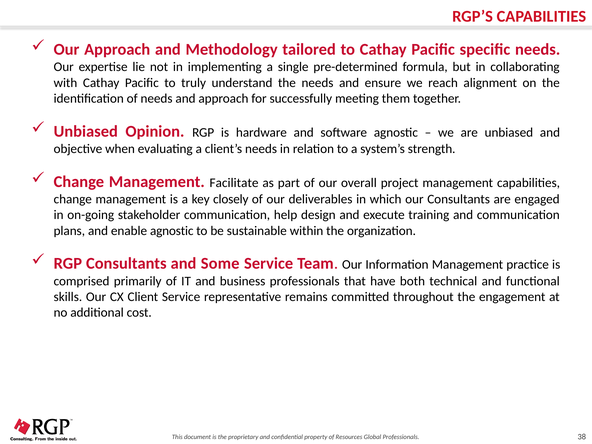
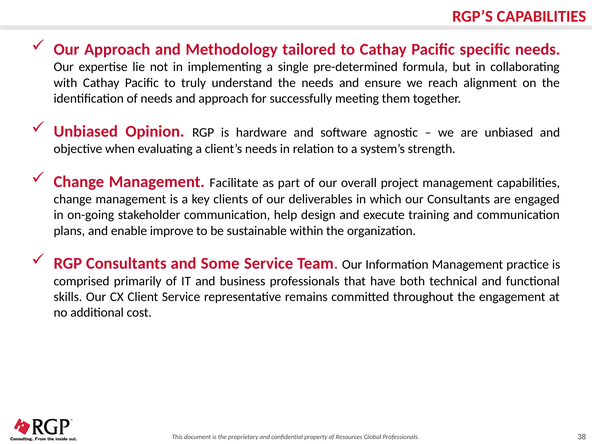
closely: closely -> clients
enable agnostic: agnostic -> improve
